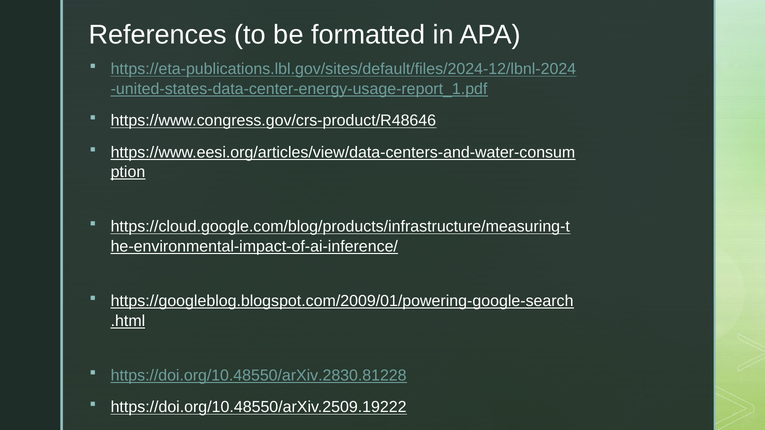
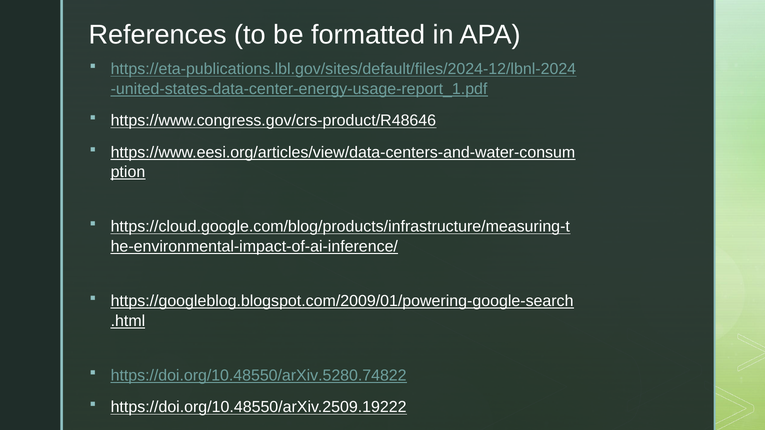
https://doi.org/10.48550/arXiv.2830.81228: https://doi.org/10.48550/arXiv.2830.81228 -> https://doi.org/10.48550/arXiv.5280.74822
